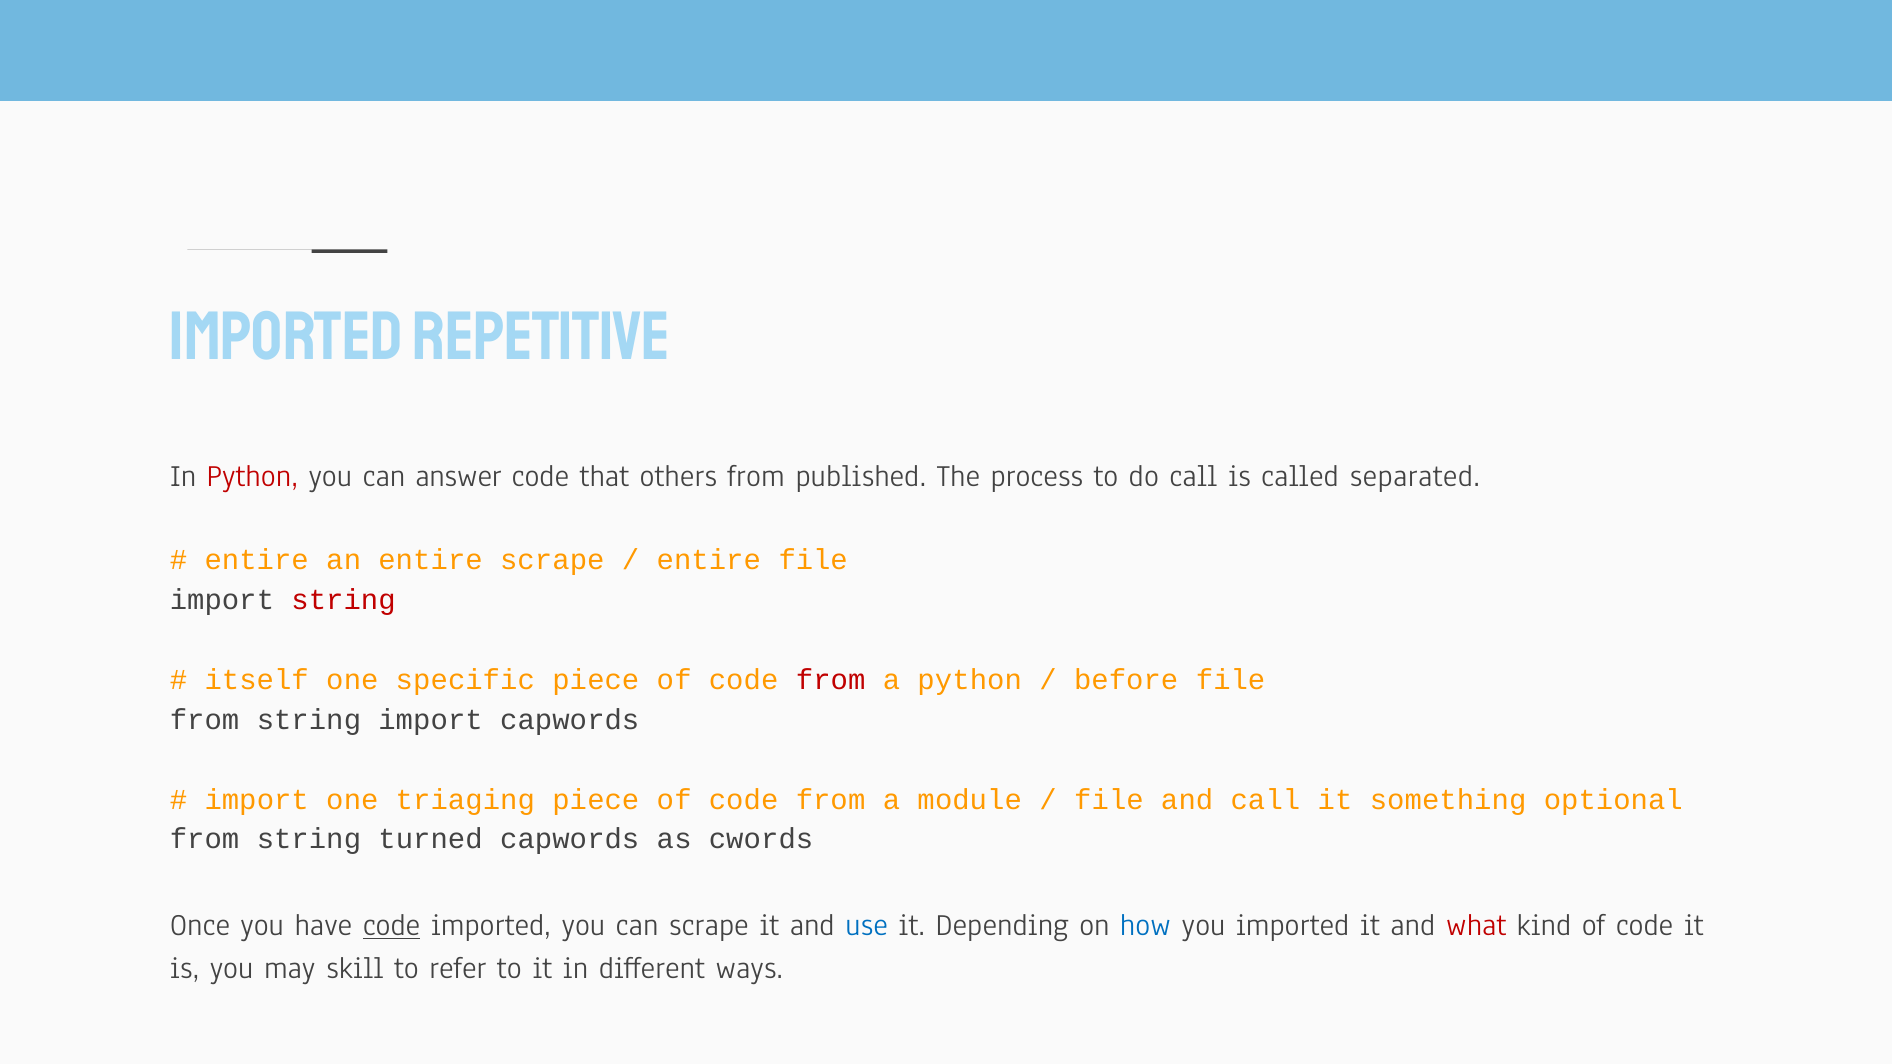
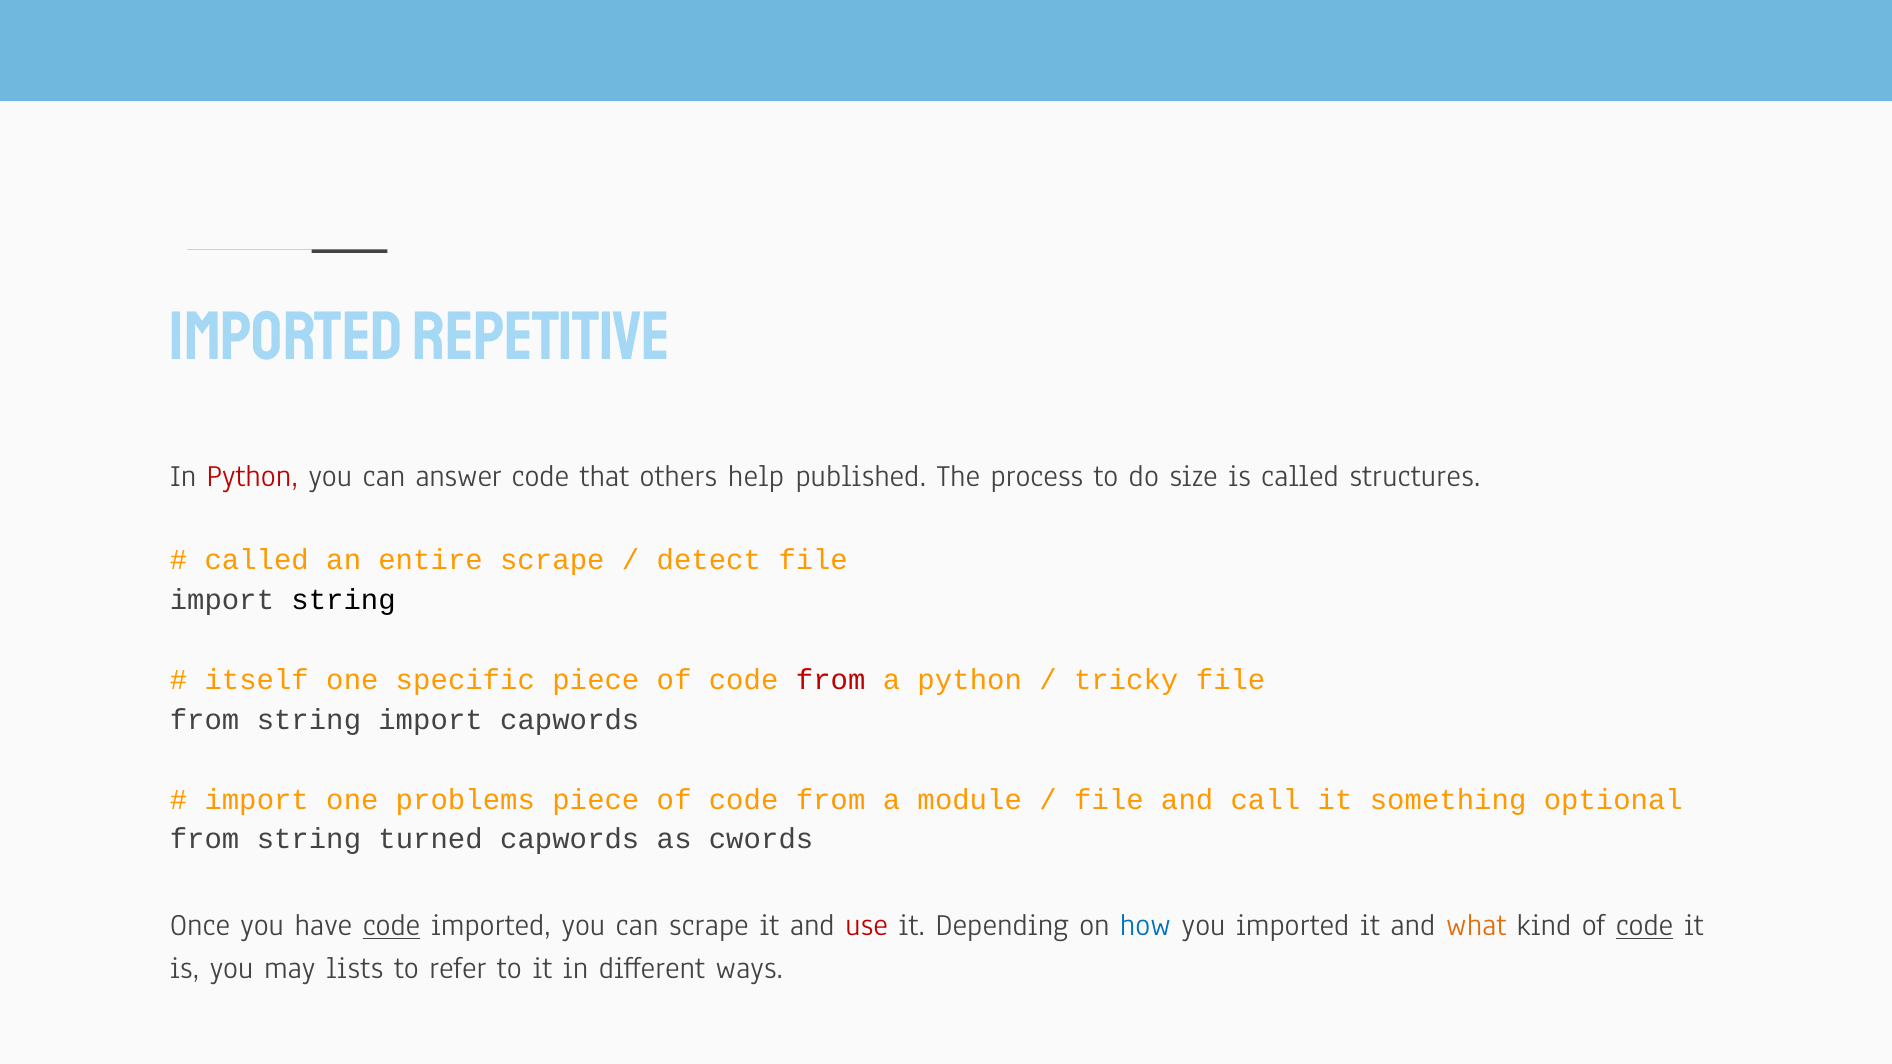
others from: from -> help
do call: call -> size
separated: separated -> structures
entire at (257, 561): entire -> called
entire at (709, 561): entire -> detect
string at (344, 600) colour: red -> black
before: before -> tricky
triaging: triaging -> problems
use colour: blue -> red
what colour: red -> orange
code at (1645, 925) underline: none -> present
skill: skill -> lists
